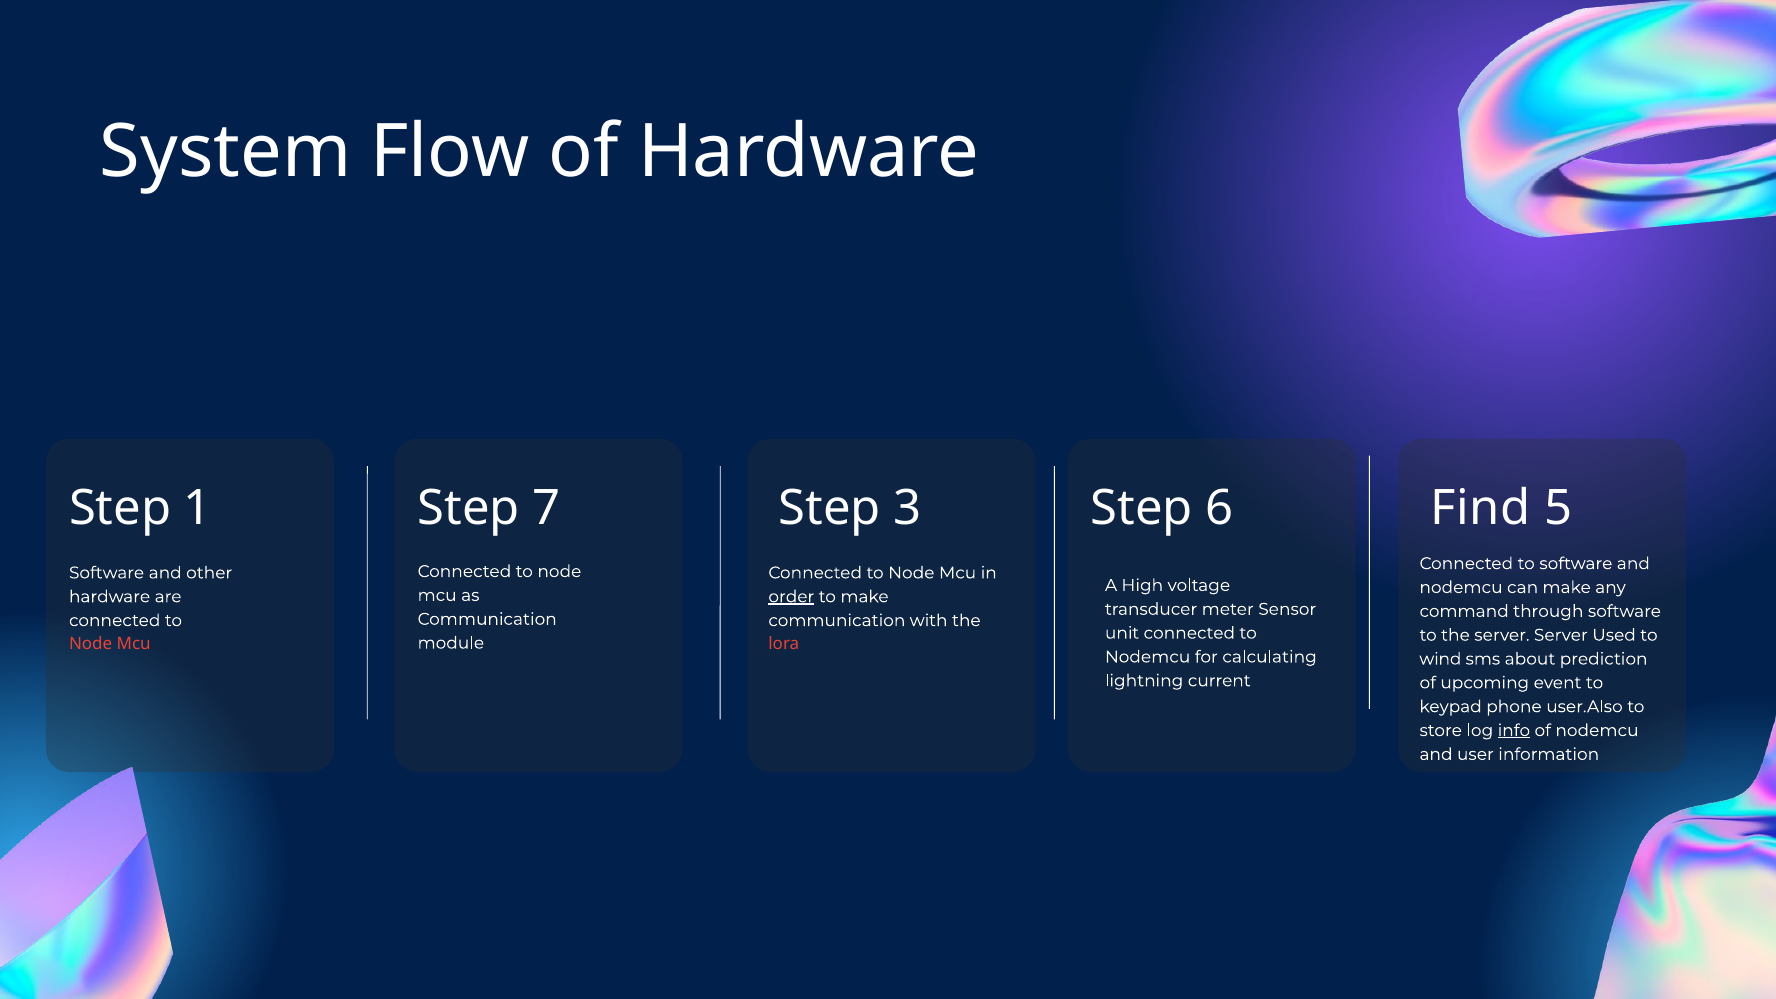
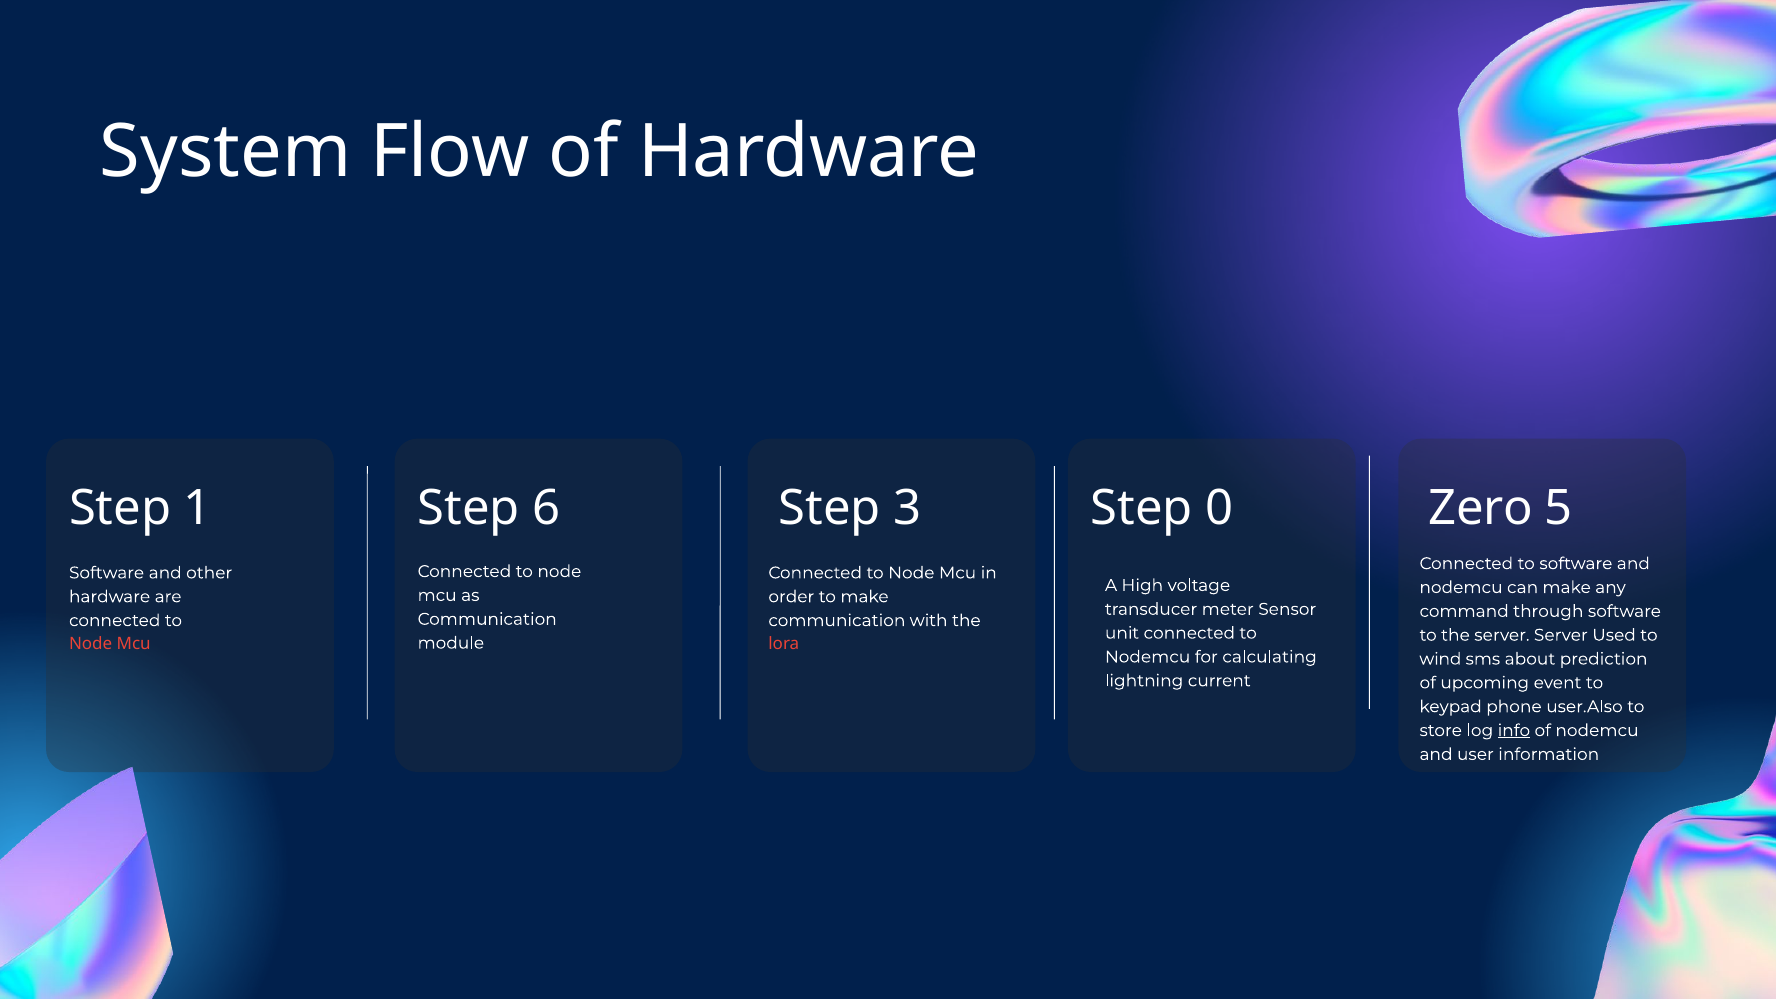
7: 7 -> 6
6: 6 -> 0
Find: Find -> Zero
order underline: present -> none
